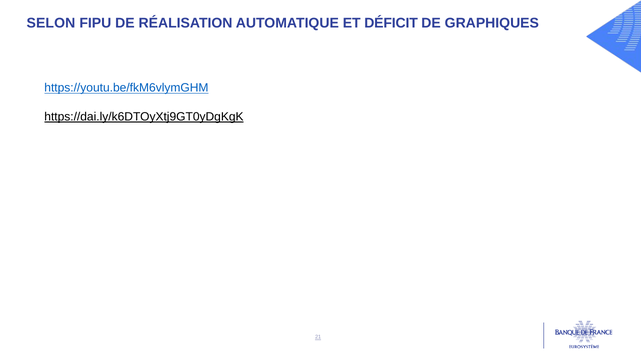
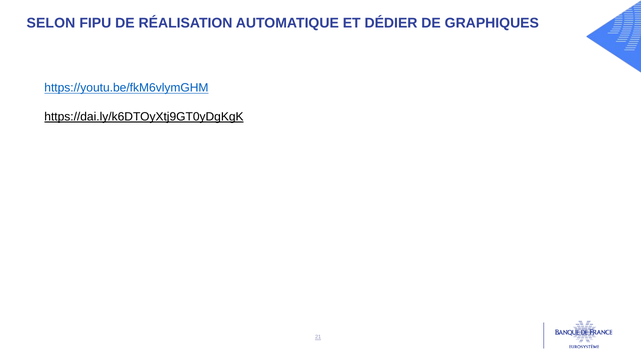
DÉFICIT: DÉFICIT -> DÉDIER
